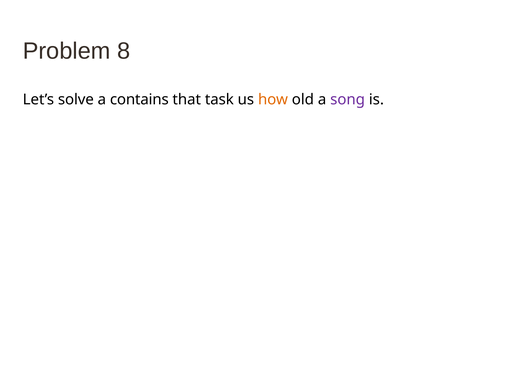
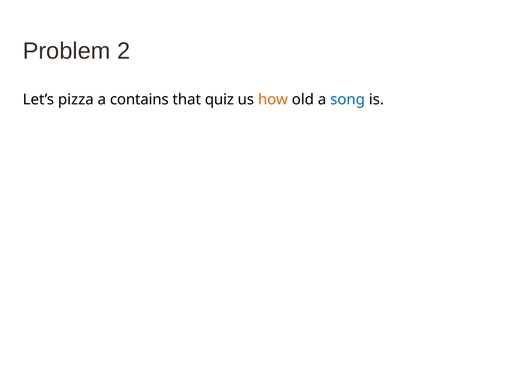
8: 8 -> 2
solve: solve -> pizza
task: task -> quiz
song colour: purple -> blue
